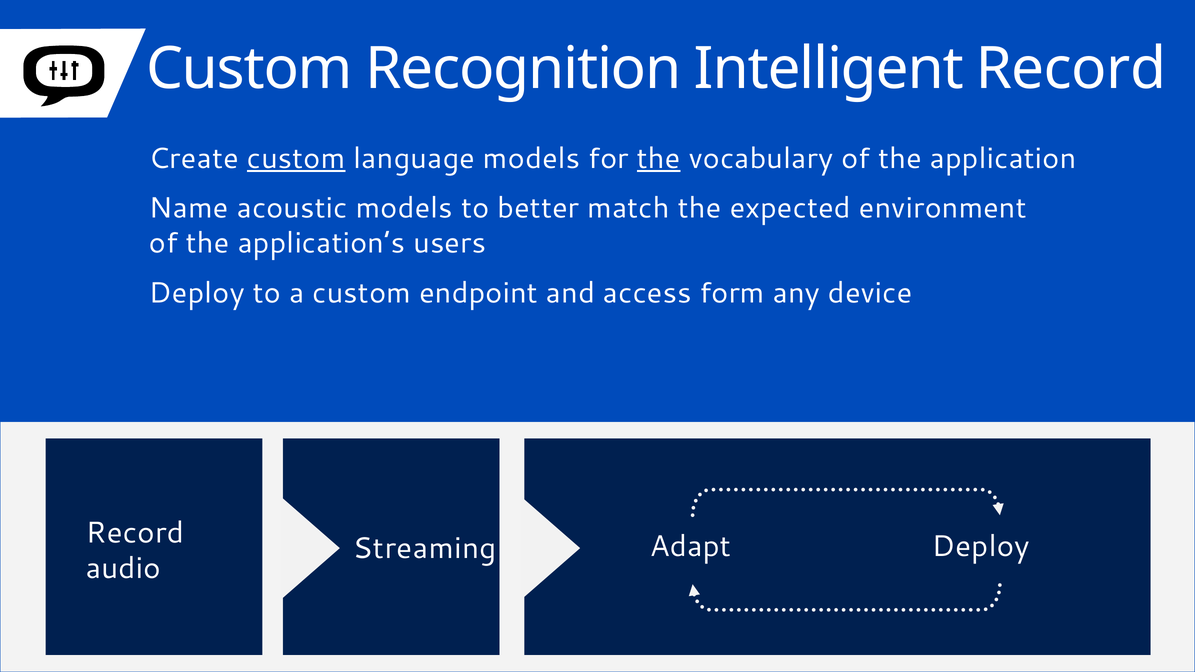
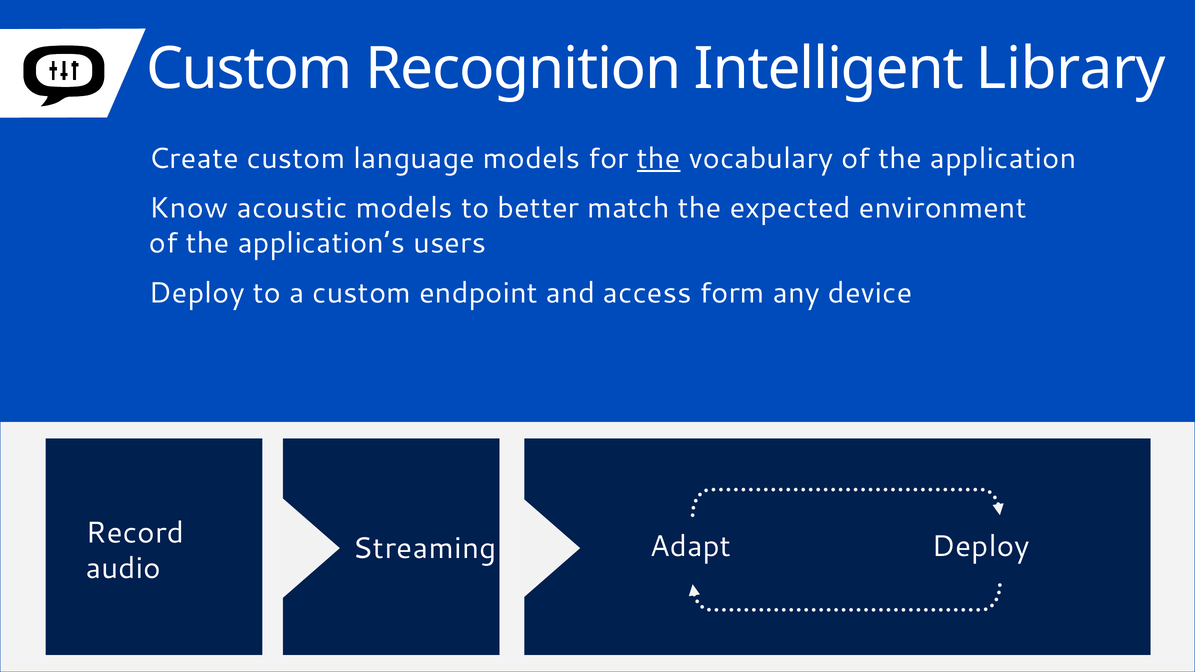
Intelligent Record: Record -> Library
custom at (296, 159) underline: present -> none
Name: Name -> Know
